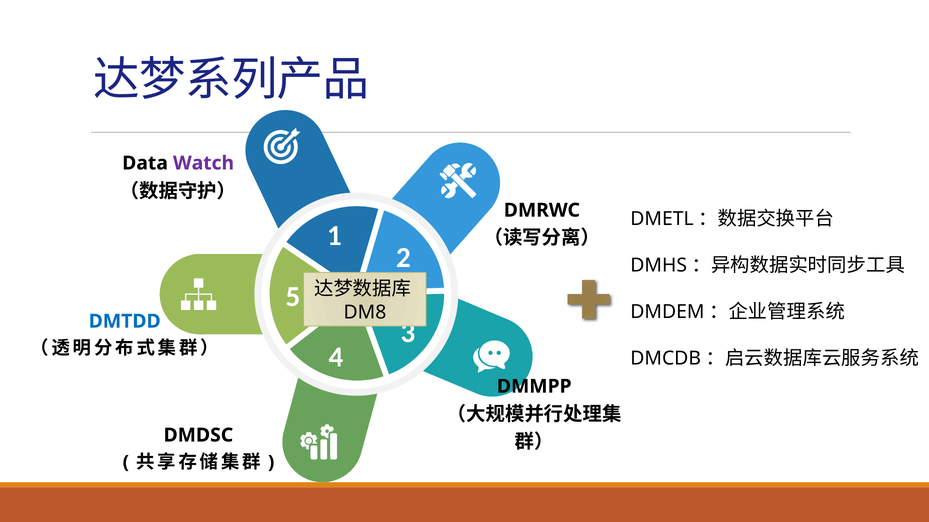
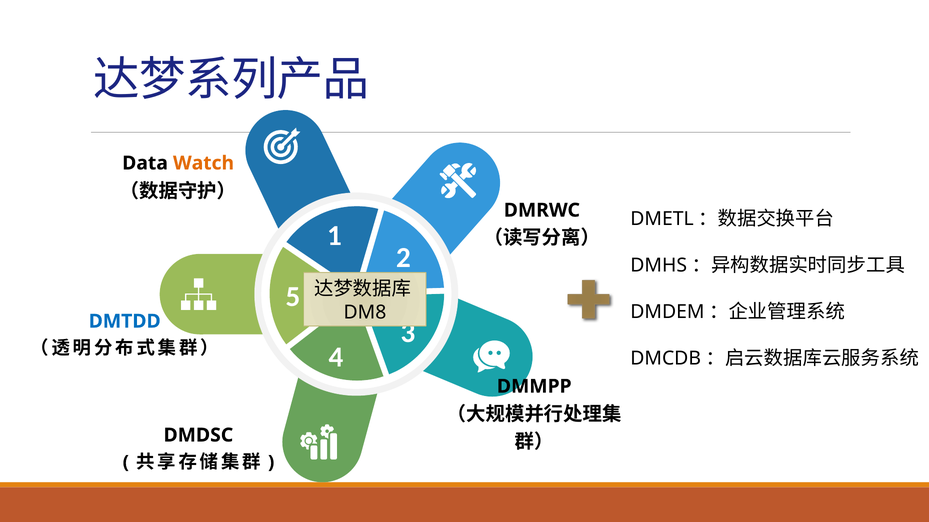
Watch colour: purple -> orange
